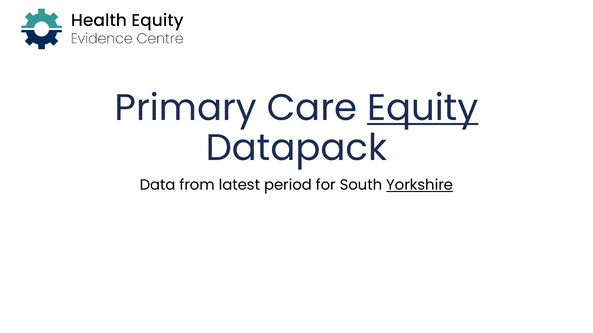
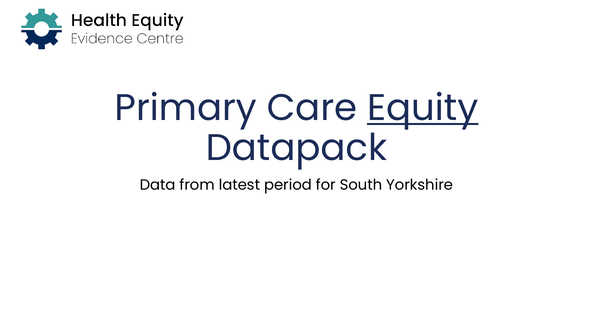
Yorkshire underline: present -> none
